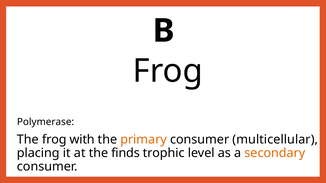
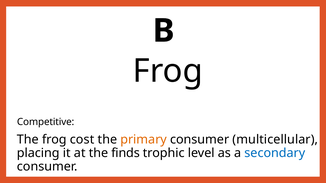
Polymerase: Polymerase -> Competitive
with: with -> cost
secondary colour: orange -> blue
